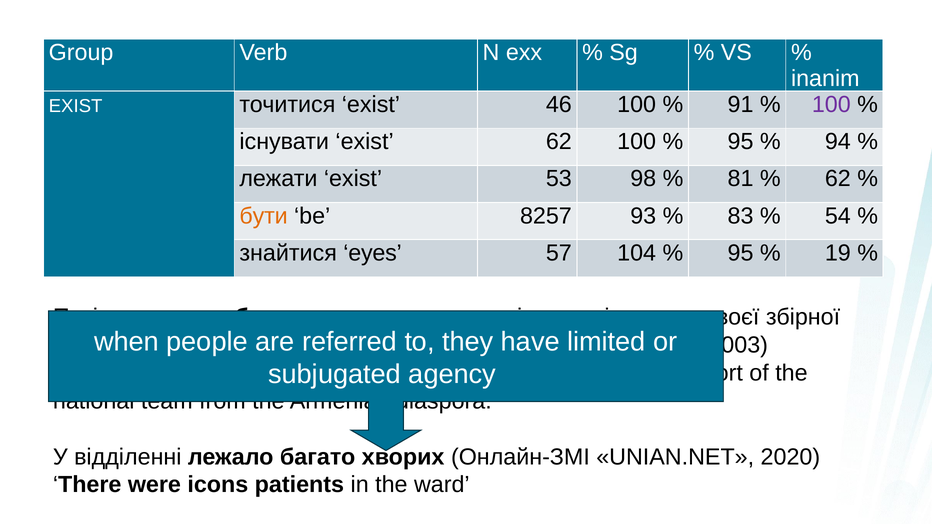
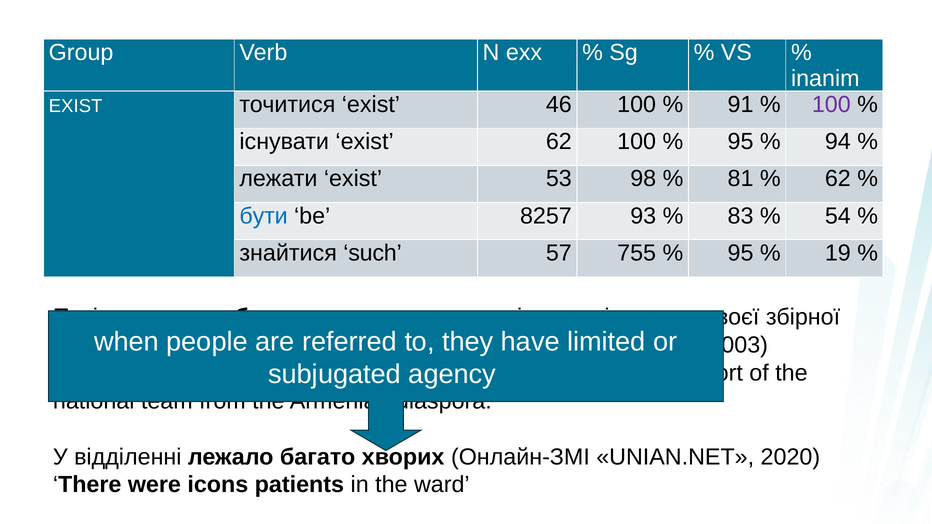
бути colour: orange -> blue
eyes: eyes -> such
104: 104 -> 755
